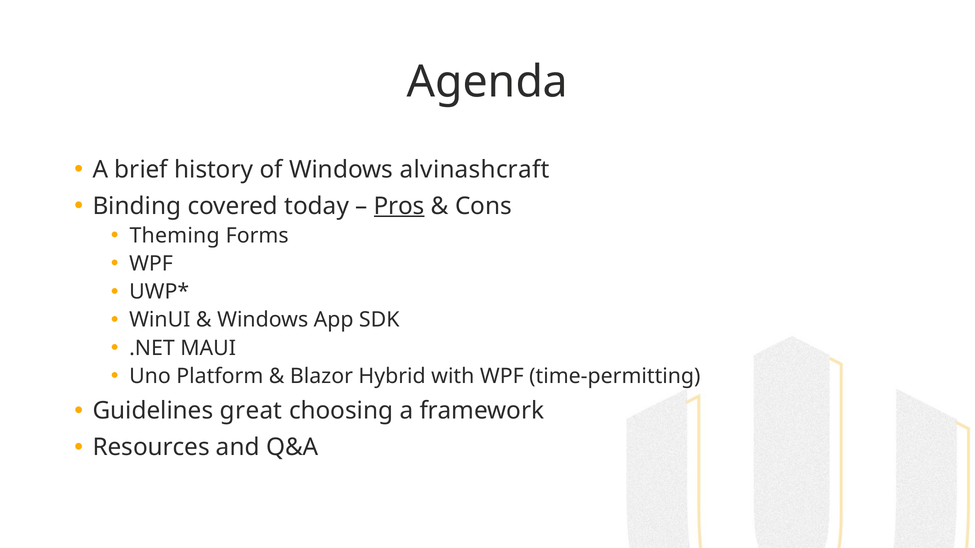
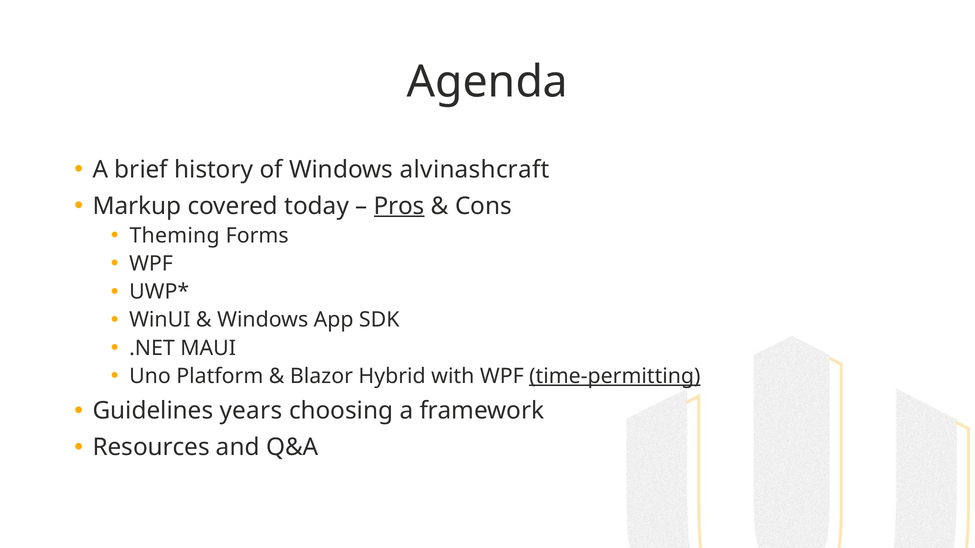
Binding: Binding -> Markup
time-permitting underline: none -> present
great: great -> years
